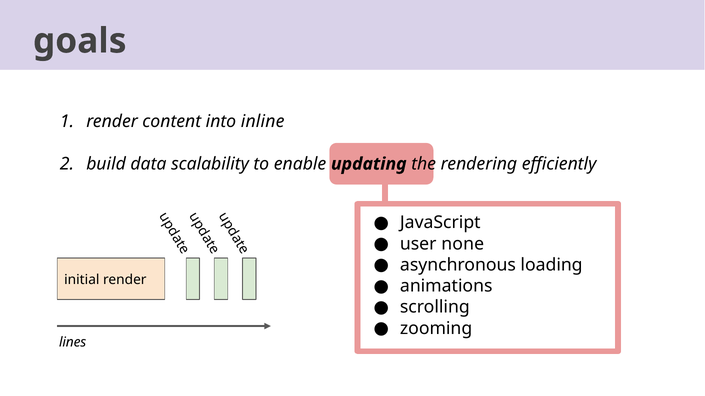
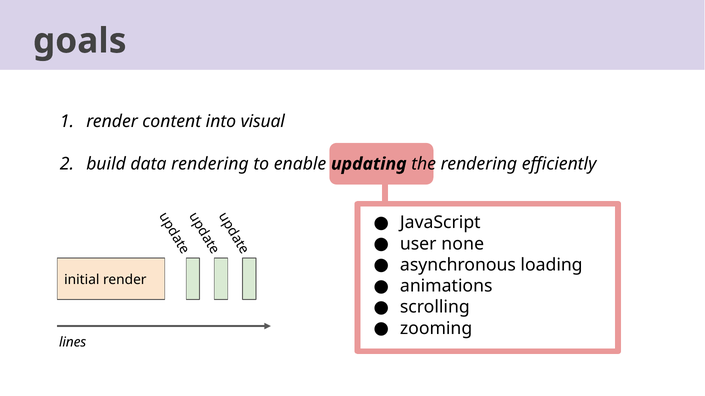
inline: inline -> visual
data scalability: scalability -> rendering
